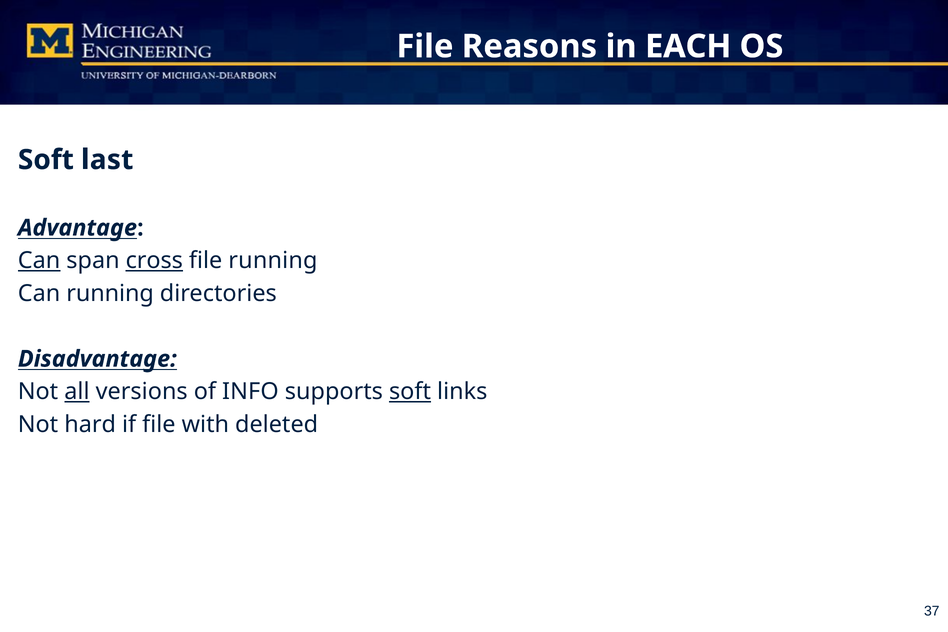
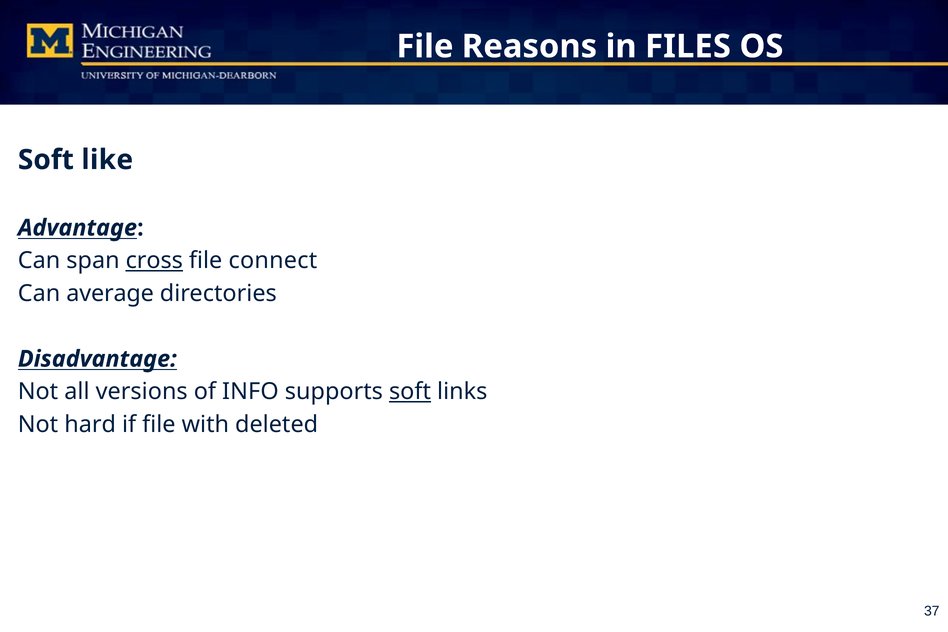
EACH: EACH -> FILES
last: last -> like
Can at (39, 261) underline: present -> none
file running: running -> connect
Can running: running -> average
all underline: present -> none
